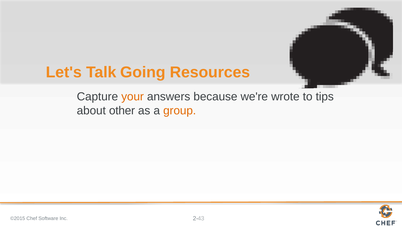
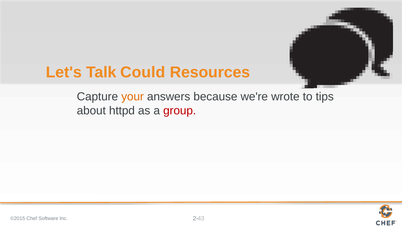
Going: Going -> Could
other: other -> httpd
group colour: orange -> red
